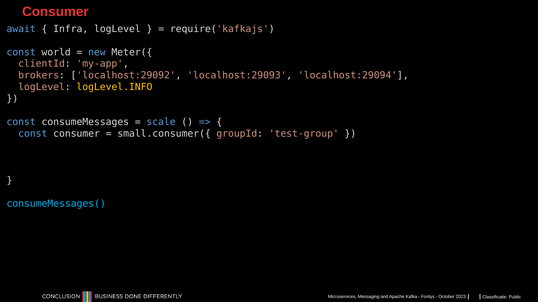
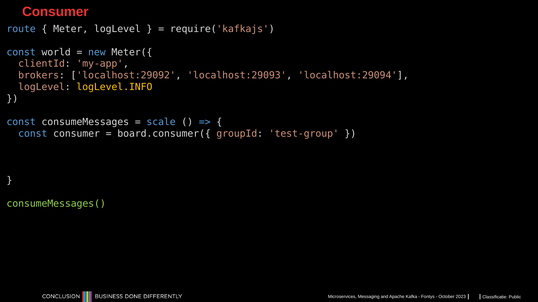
await: await -> route
Infra: Infra -> Meter
small.consumer({: small.consumer({ -> board.consumer({
consumeMessages( colour: light blue -> light green
